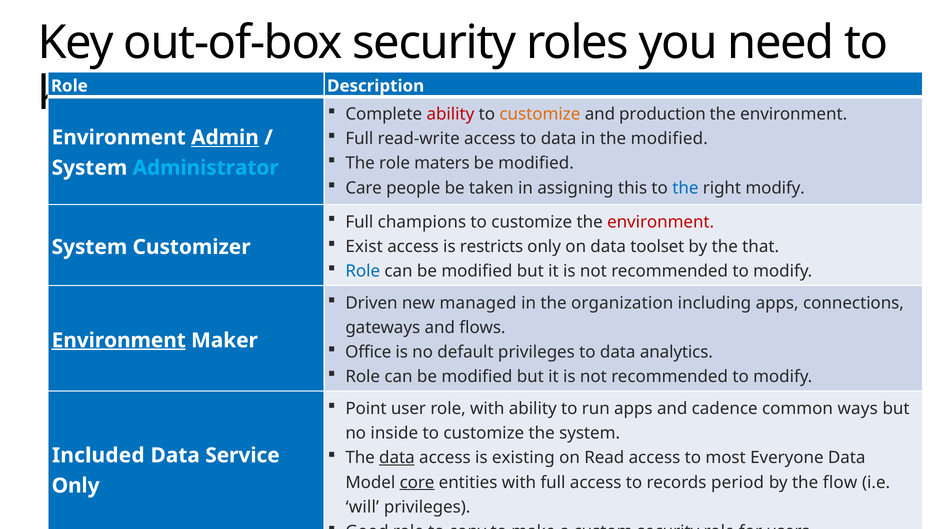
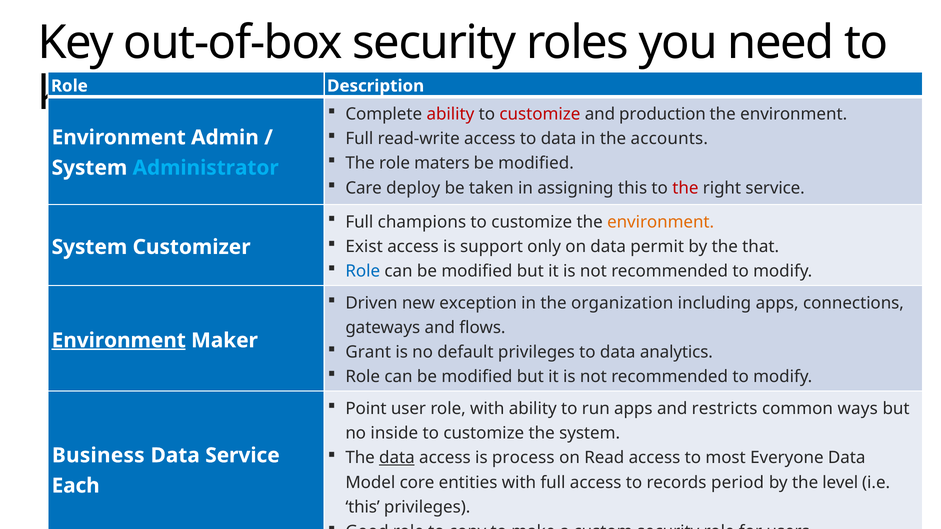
customize at (540, 114) colour: orange -> red
the modified: modified -> accounts
Admin underline: present -> none
people: people -> deploy
the at (685, 188) colour: blue -> red
right modify: modify -> service
environment at (661, 222) colour: red -> orange
restricts: restricts -> support
toolset: toolset -> permit
managed: managed -> exception
Office: Office -> Grant
cadence: cadence -> restricts
existing: existing -> process
Included: Included -> Business
core underline: present -> none
flow: flow -> level
Only at (76, 486): Only -> Each
will at (362, 507): will -> this
